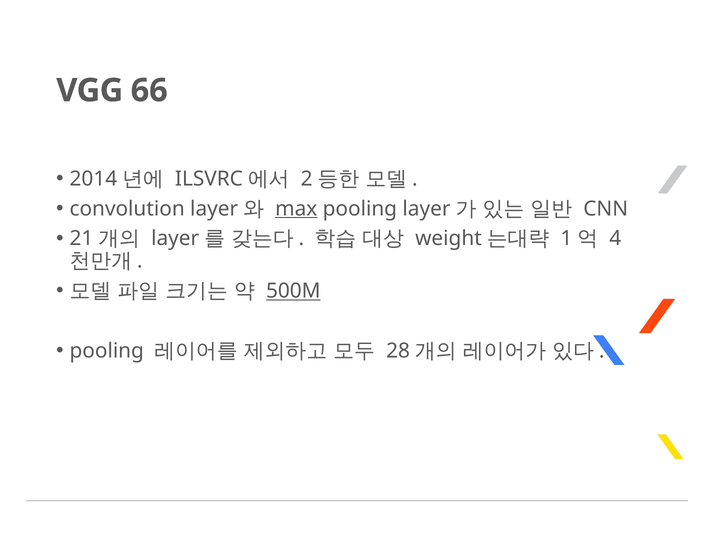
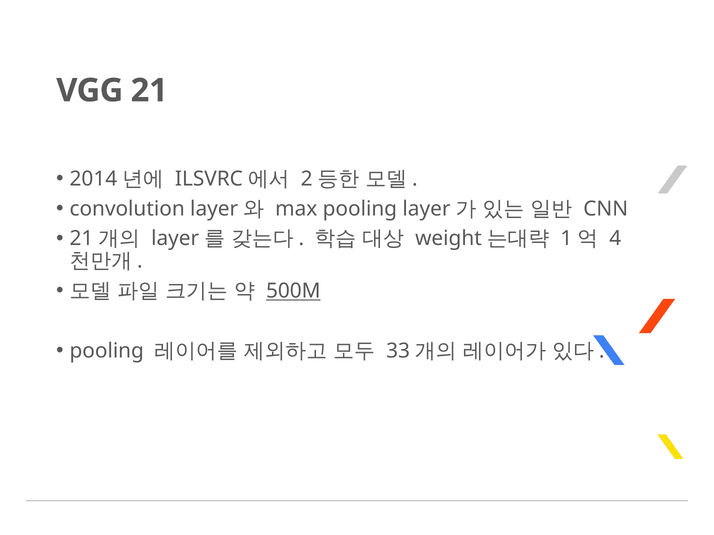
VGG 66: 66 -> 21
max underline: present -> none
28: 28 -> 33
